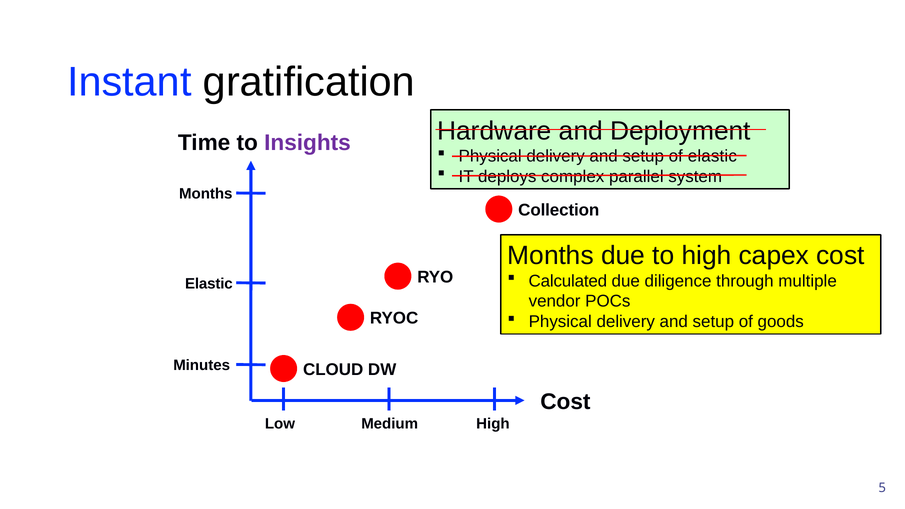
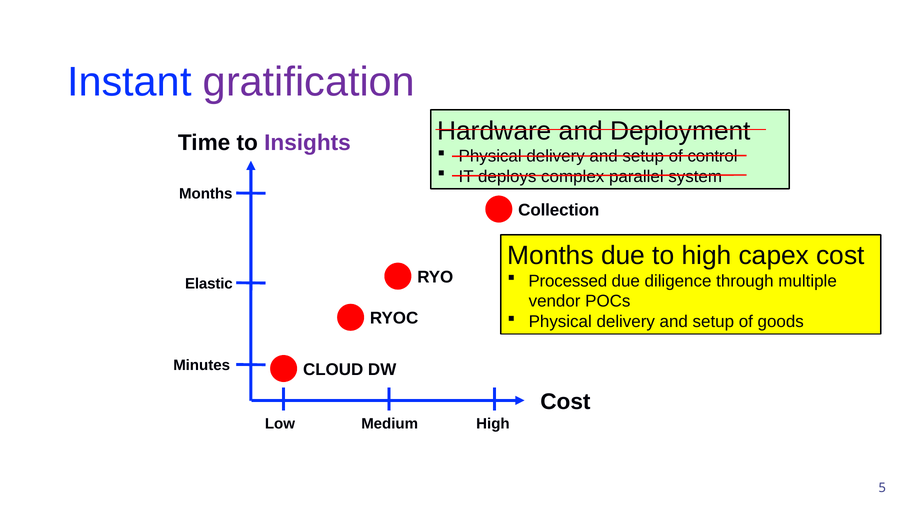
gratification colour: black -> purple
of elastic: elastic -> control
Calculated: Calculated -> Processed
